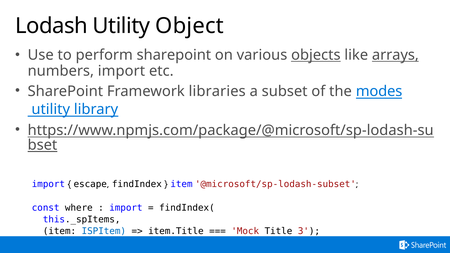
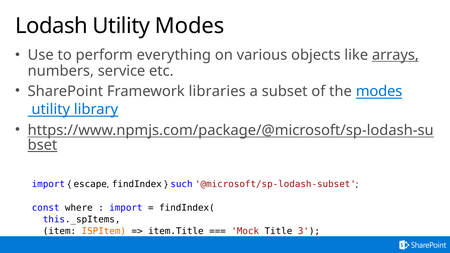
Utility Object: Object -> Modes
perform sharepoint: sharepoint -> everything
objects underline: present -> none
numbers import: import -> service
item at (181, 184): item -> such
ISPItem colour: blue -> orange
